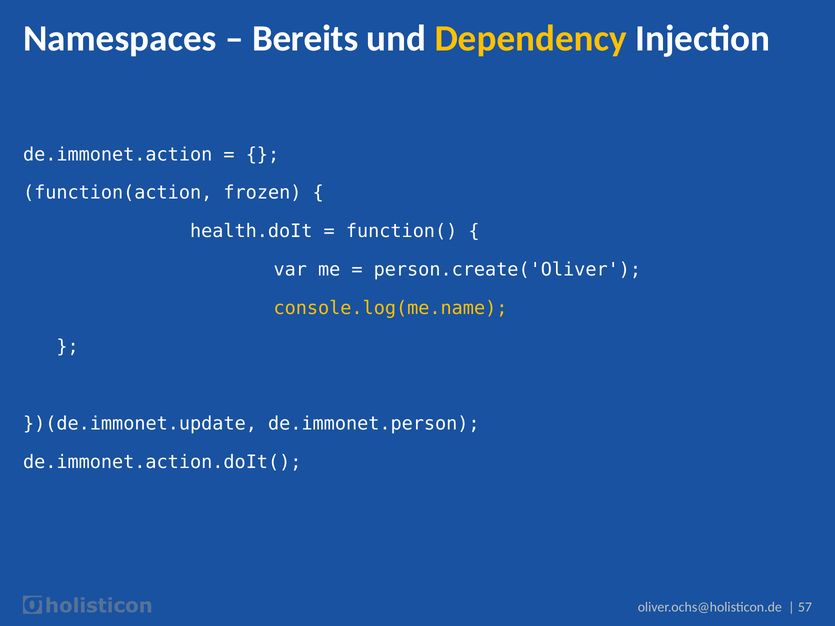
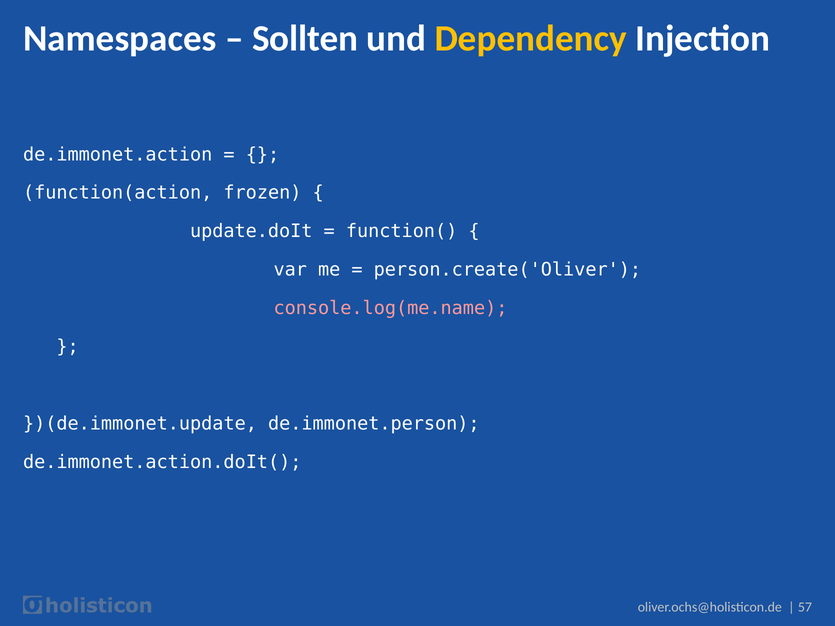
Bereits: Bereits -> Sollten
health.doIt: health.doIt -> update.doIt
console.log(me.name colour: yellow -> pink
